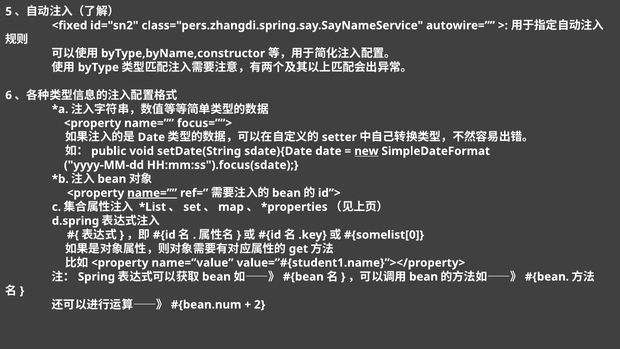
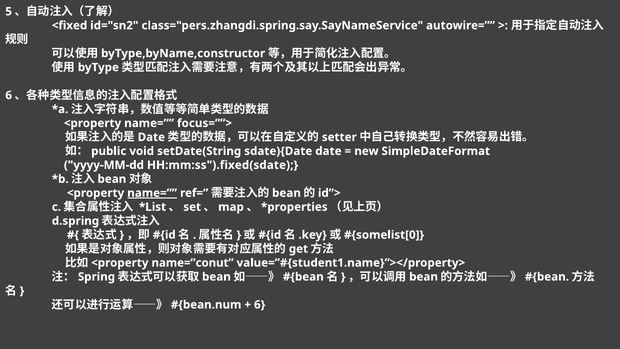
new underline: present -> none
HH:mm:ss").focus(sdate: HH:mm:ss").focus(sdate -> HH:mm:ss").fixed(sdate
name=”value: name=”value -> name=”conut
2 at (260, 304): 2 -> 6
